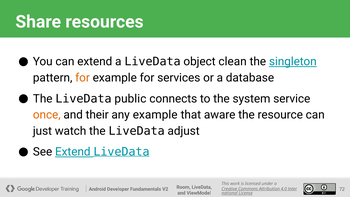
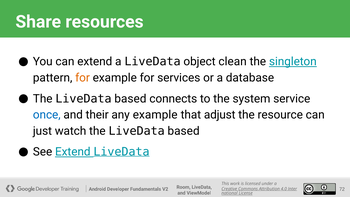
public at (130, 99): public -> based
once colour: orange -> blue
aware: aware -> adjust
watch the LiveData adjust: adjust -> based
